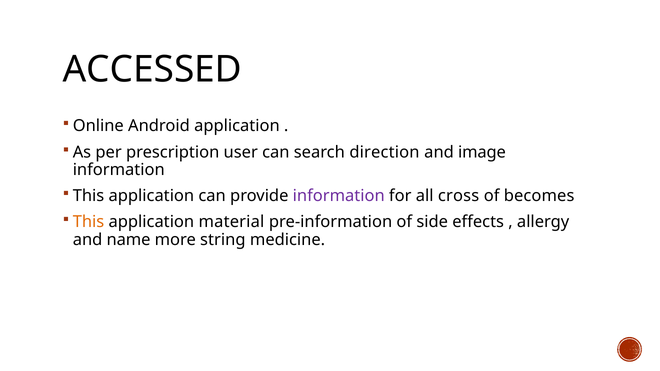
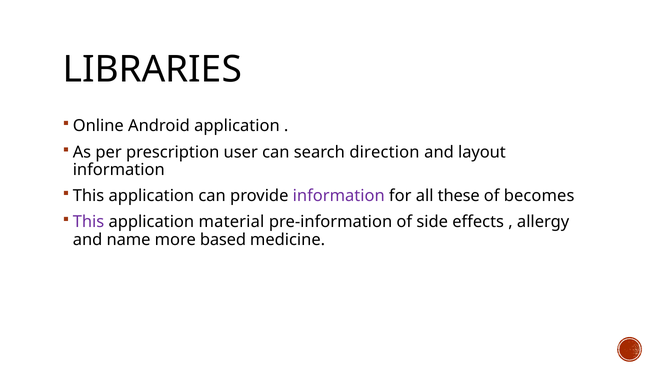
ACCESSED: ACCESSED -> LIBRARIES
image: image -> layout
cross: cross -> these
This at (89, 222) colour: orange -> purple
string: string -> based
